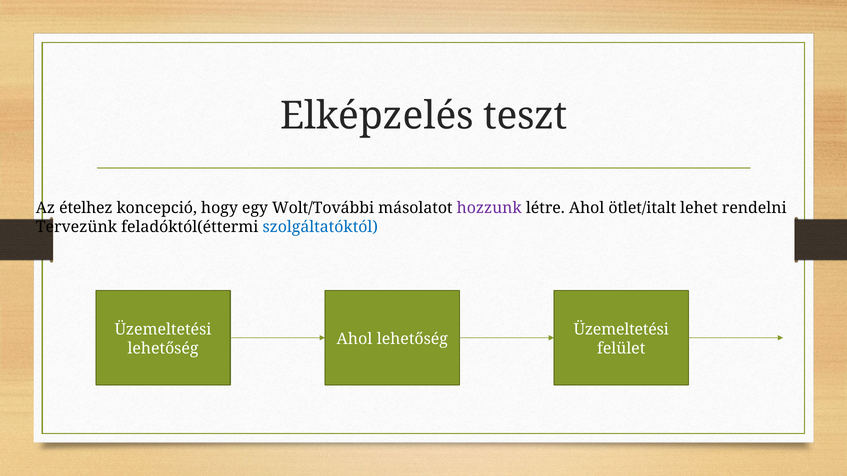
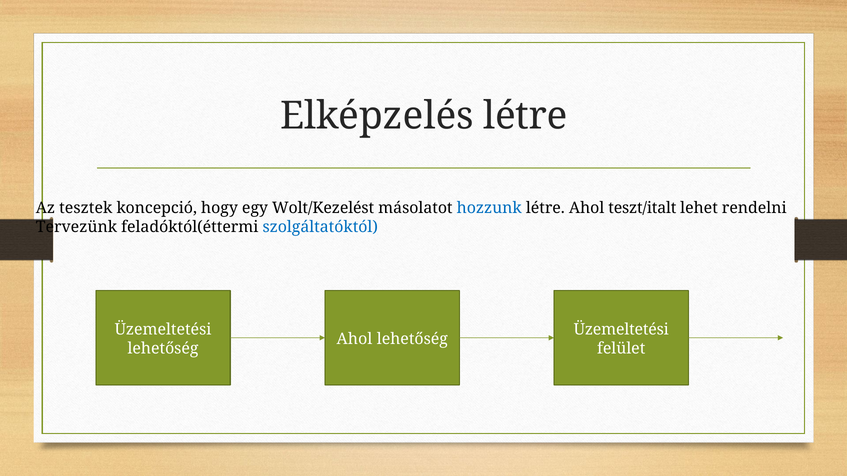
Elképzelés teszt: teszt -> létre
ételhez: ételhez -> tesztek
Wolt/További: Wolt/További -> Wolt/Kezelést
hozzunk colour: purple -> blue
ötlet/italt: ötlet/italt -> teszt/italt
